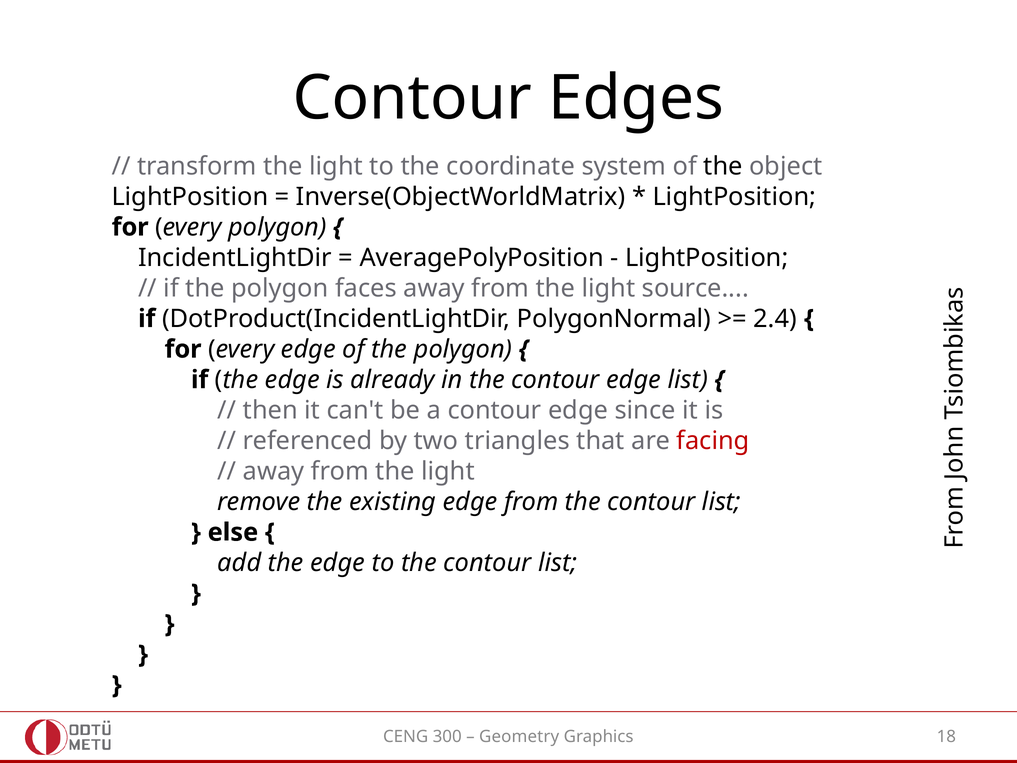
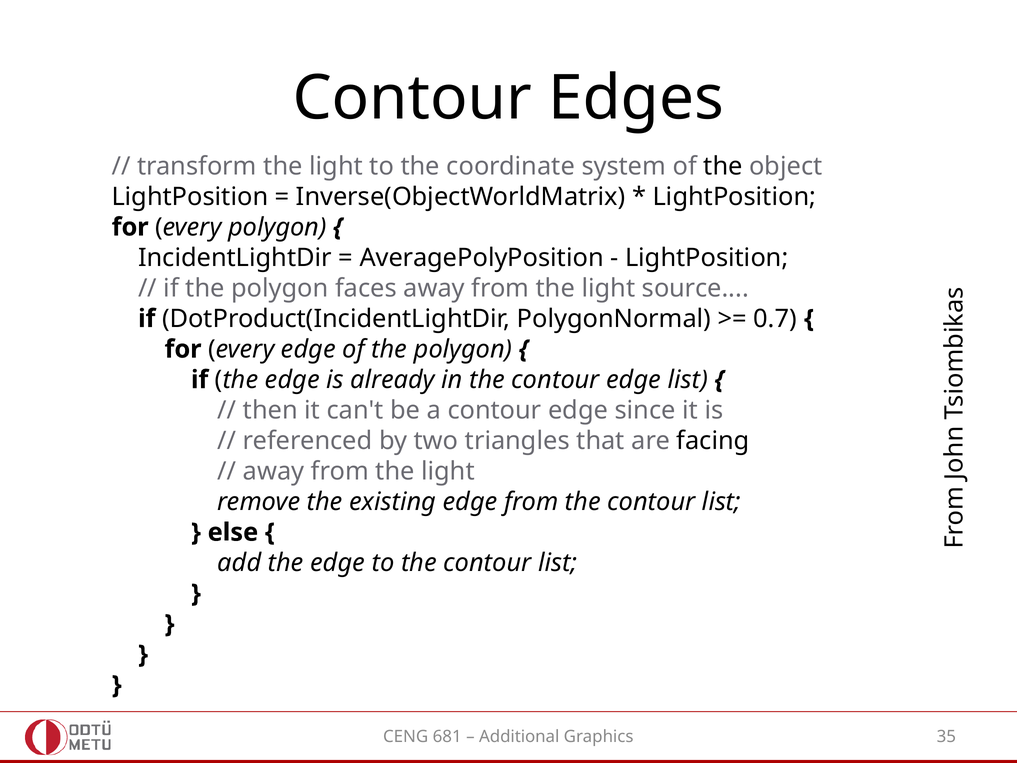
2.4: 2.4 -> 0.7
facing colour: red -> black
300: 300 -> 681
Geometry: Geometry -> Additional
18: 18 -> 35
